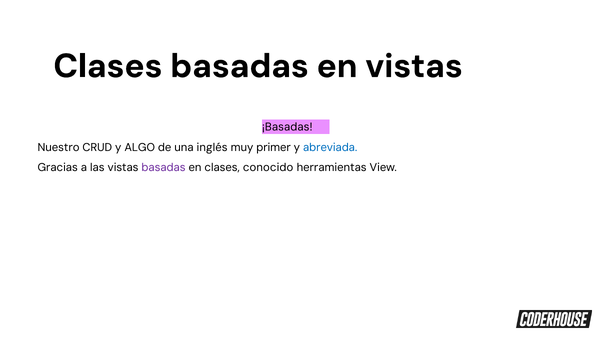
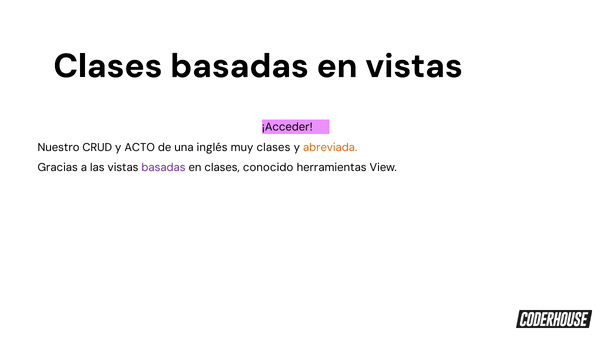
¡Basadas: ¡Basadas -> ¡Acceder
ALGO: ALGO -> ACTO
muy primer: primer -> clases
abreviada colour: blue -> orange
